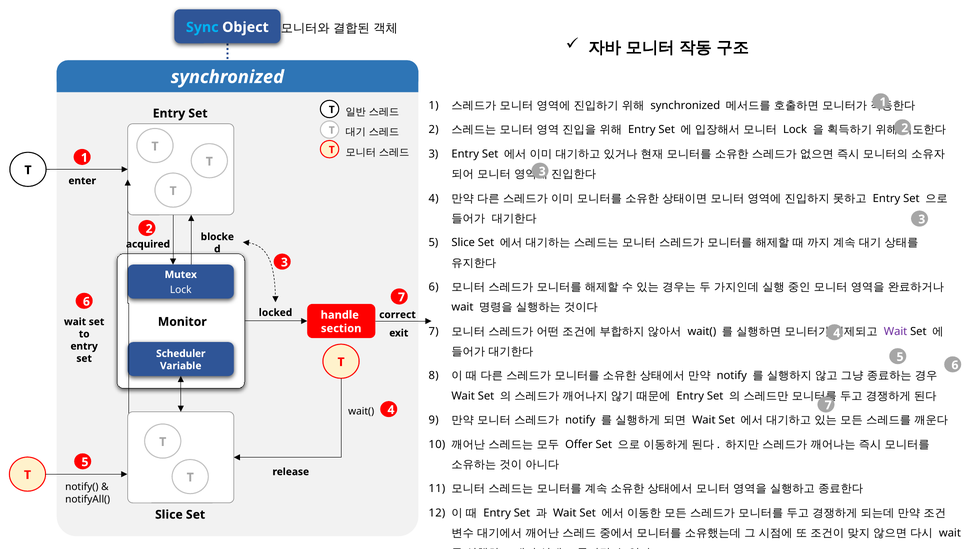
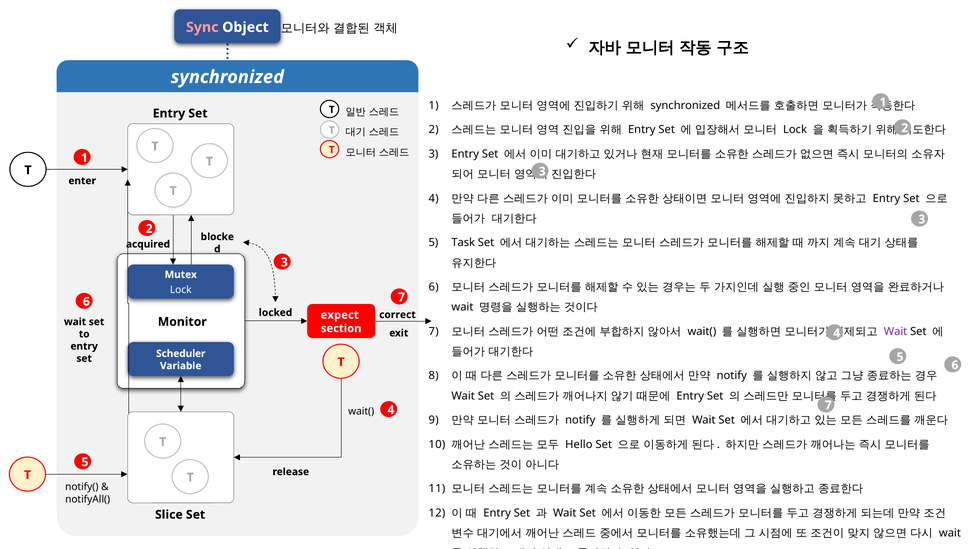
Sync colour: light blue -> pink
5 Slice: Slice -> Task
handle: handle -> expect
Offer: Offer -> Hello
